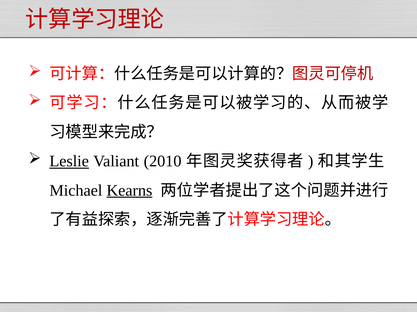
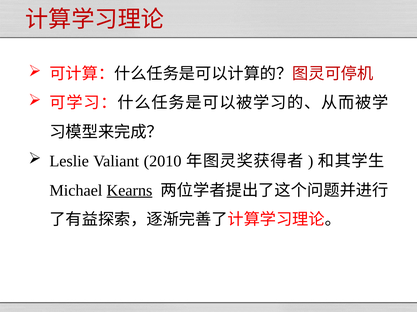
Leslie underline: present -> none
